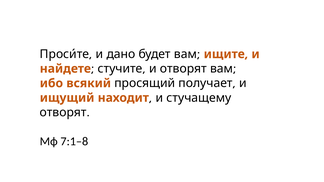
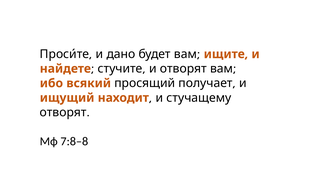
7:1–8: 7:1–8 -> 7:8–8
